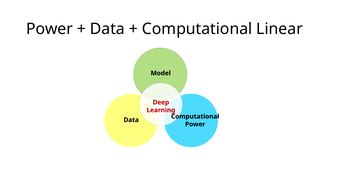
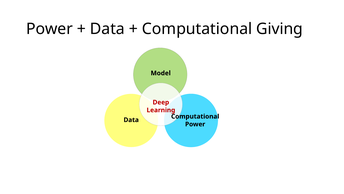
Linear: Linear -> Giving
